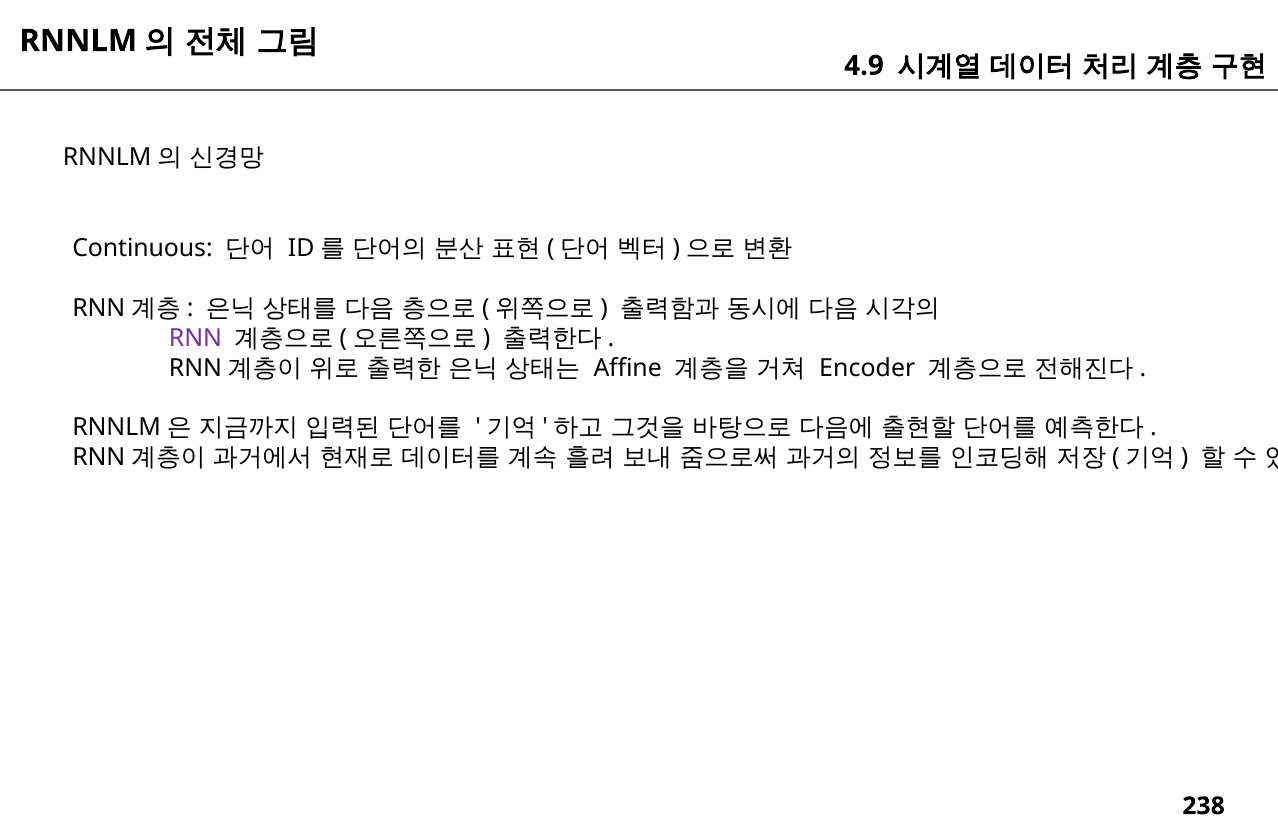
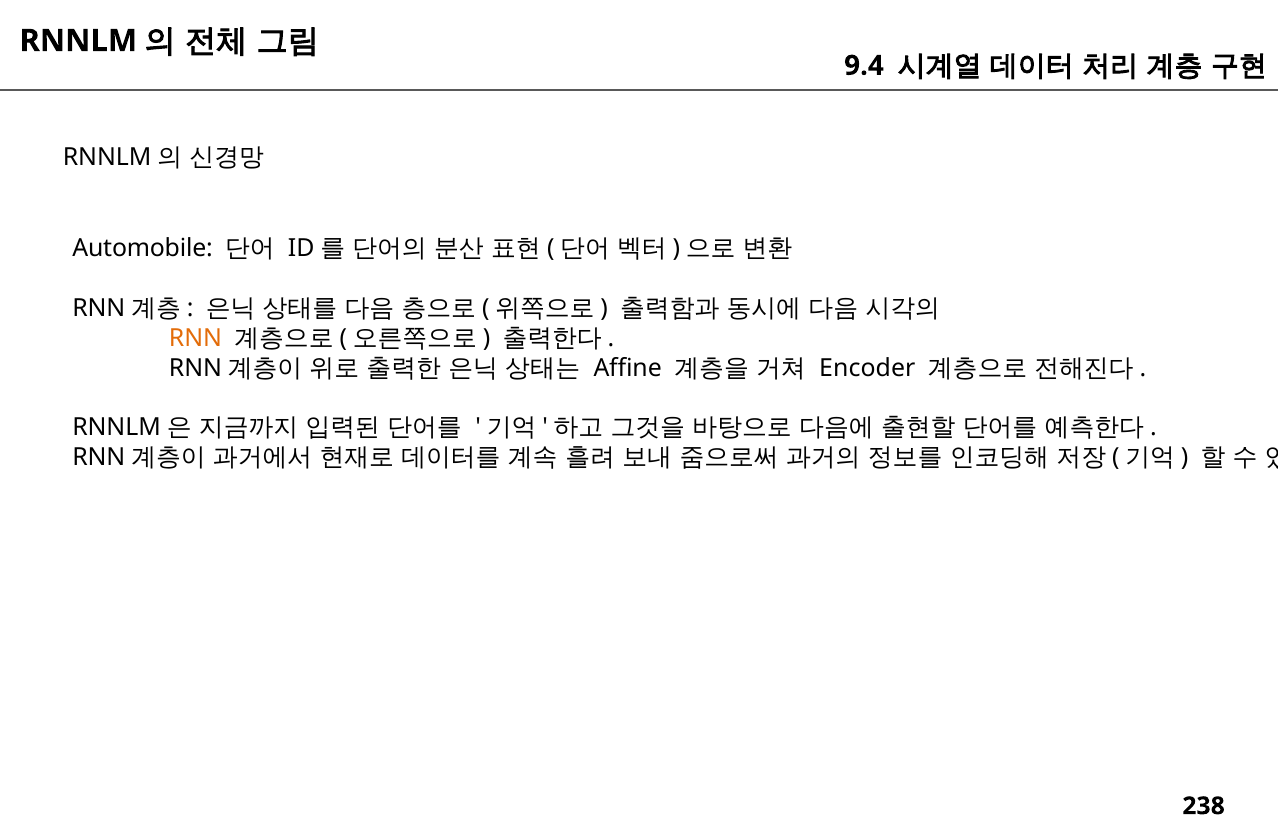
4.9: 4.9 -> 9.4
Continuous: Continuous -> Automobile
RNN colour: purple -> orange
